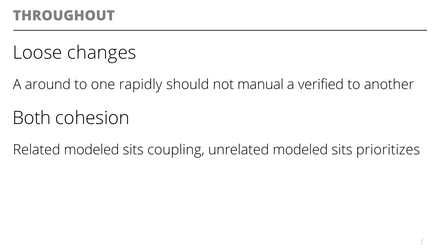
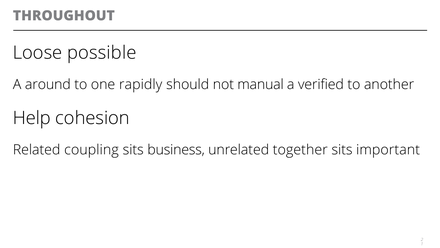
changes: changes -> possible
Both: Both -> Help
Related modeled: modeled -> coupling
coupling: coupling -> business
unrelated modeled: modeled -> together
prioritizes: prioritizes -> important
